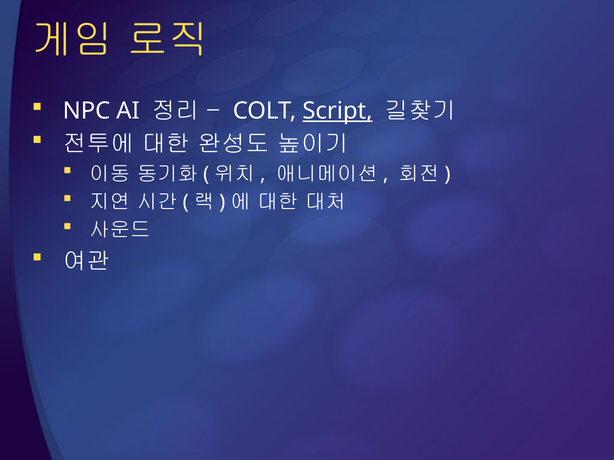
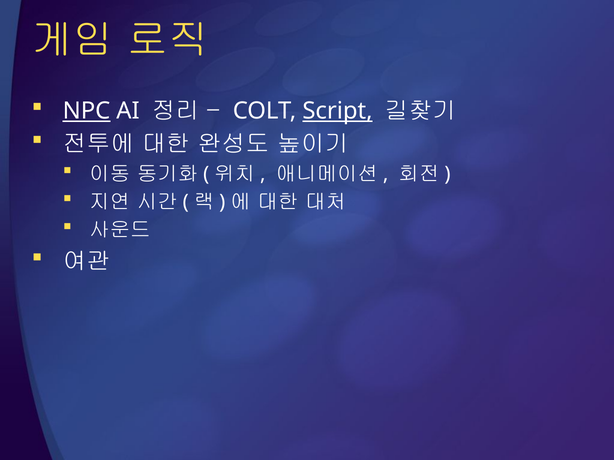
NPC underline: none -> present
